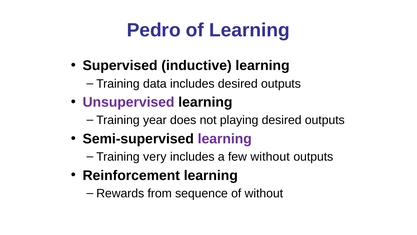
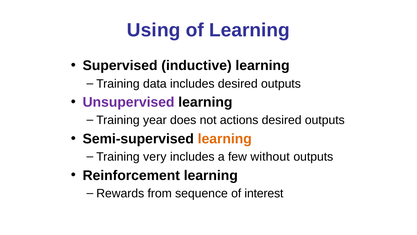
Pedro: Pedro -> Using
playing: playing -> actions
learning at (225, 139) colour: purple -> orange
of without: without -> interest
